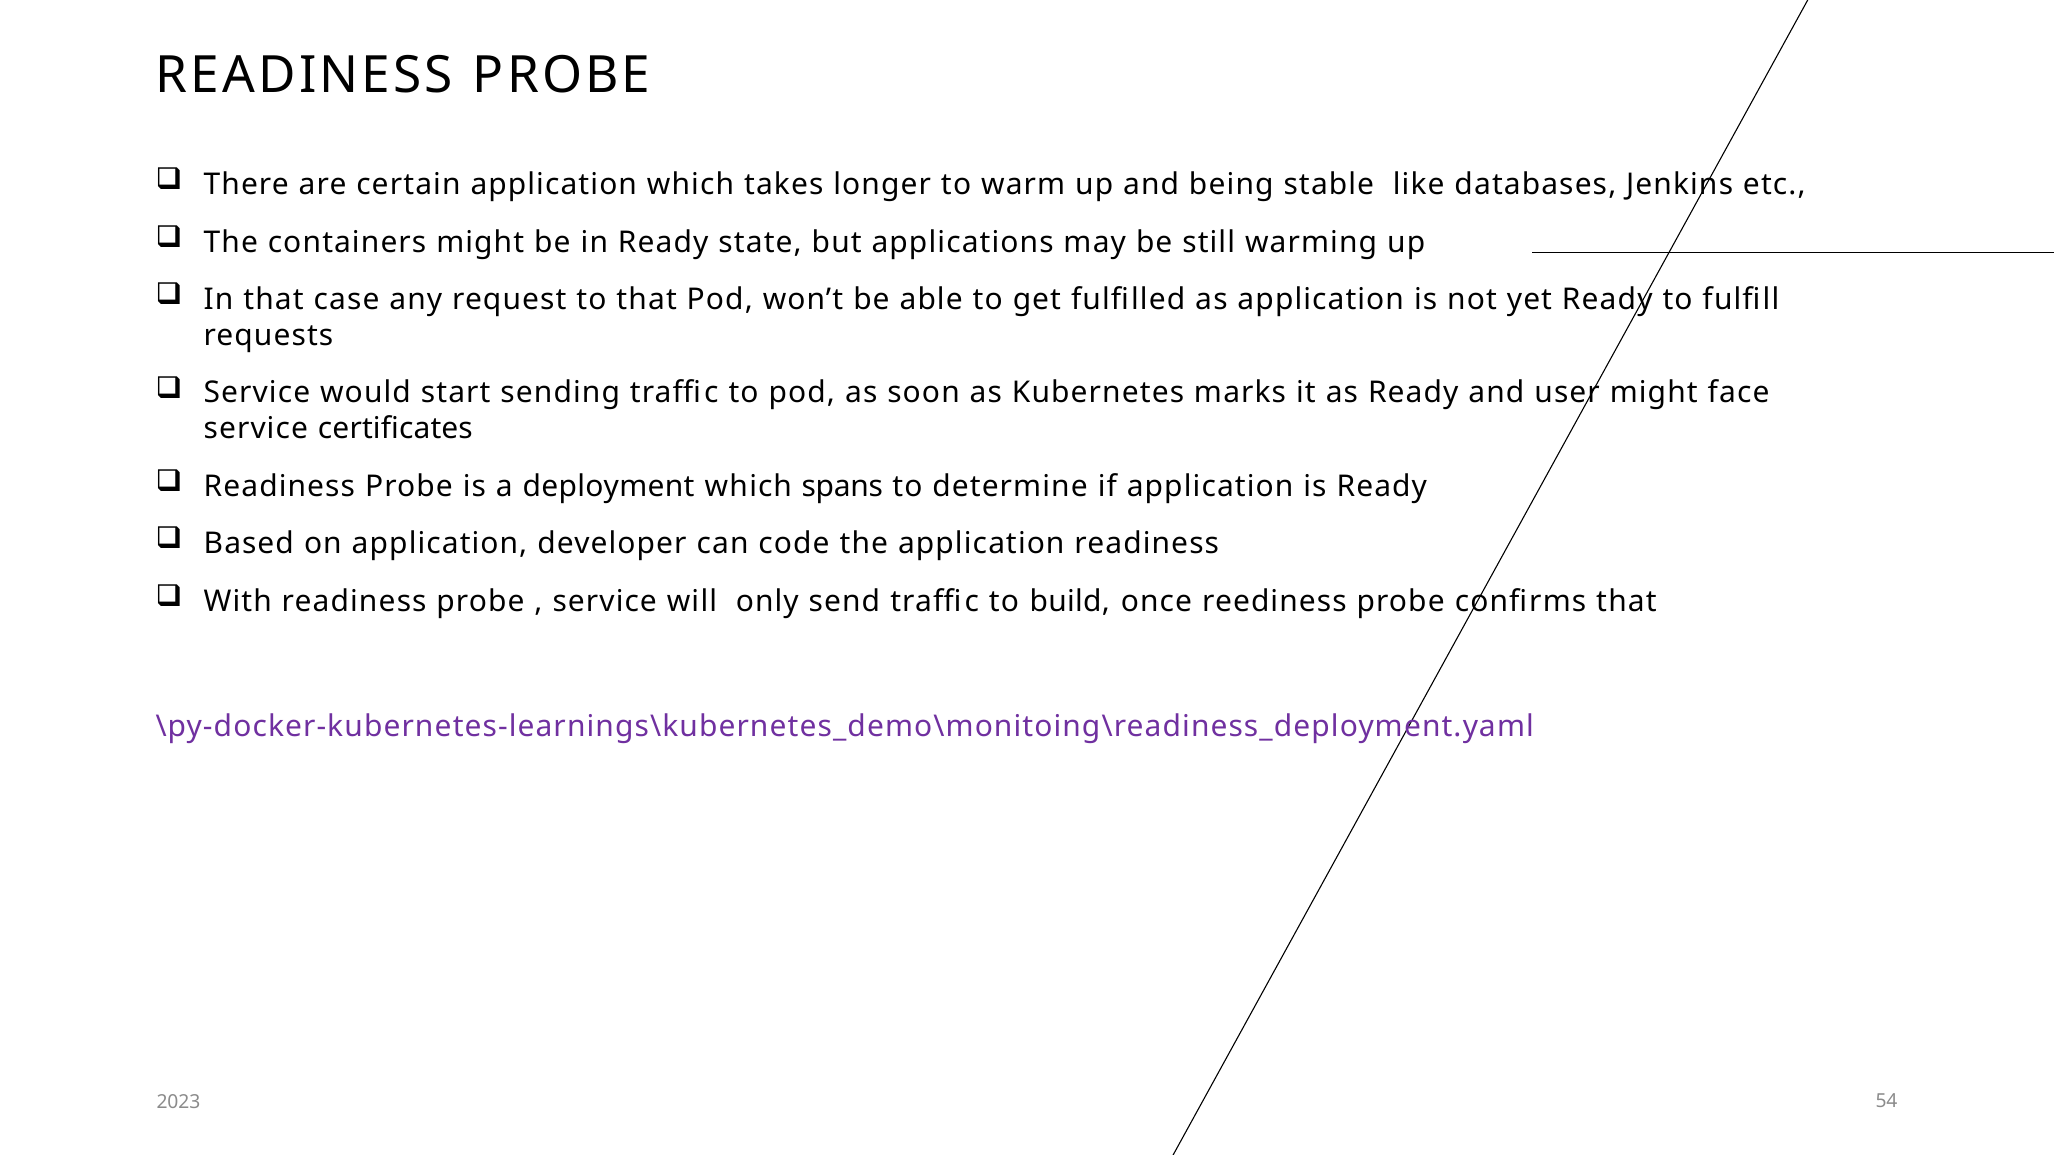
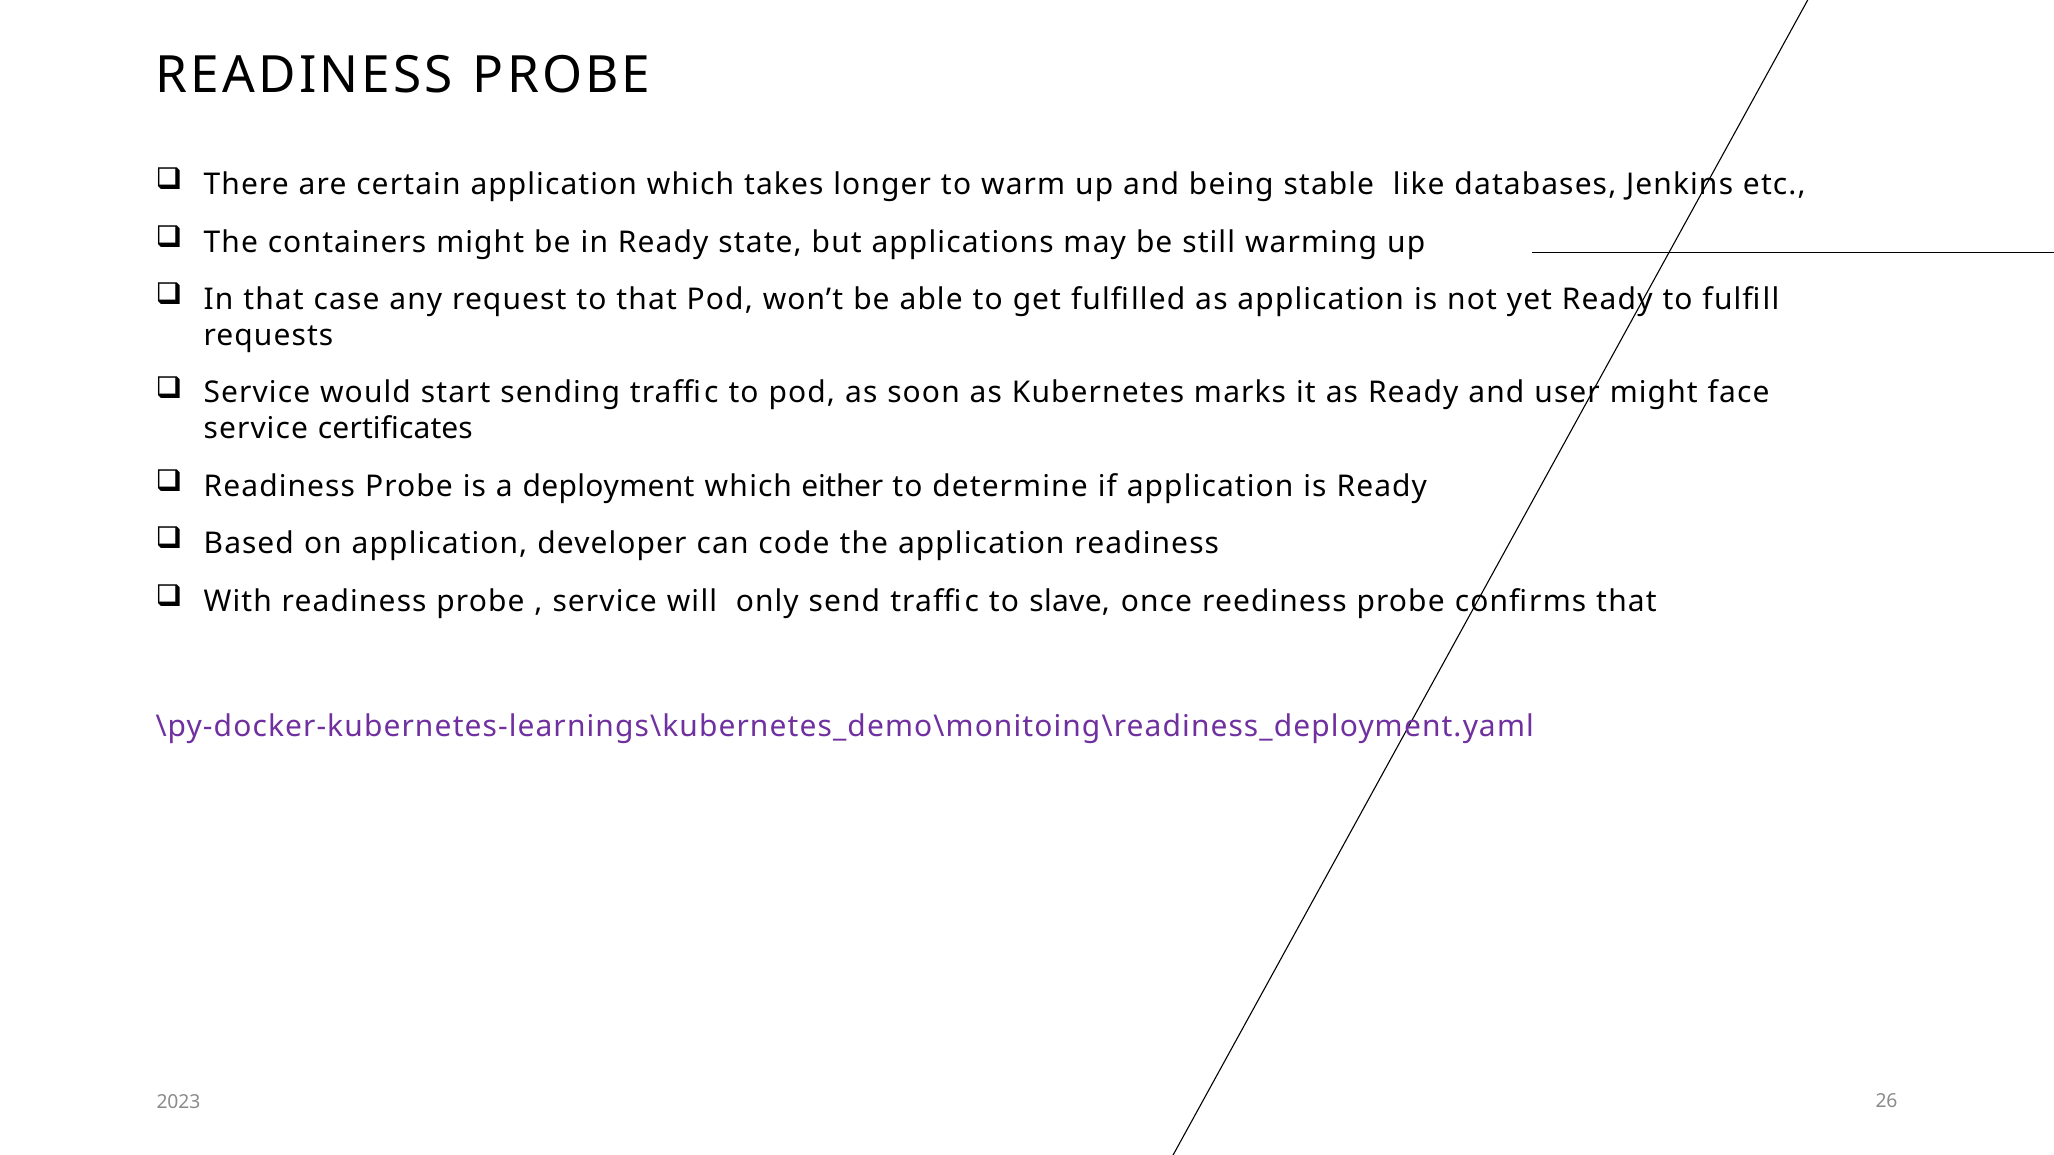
spans: spans -> either
build: build -> slave
54: 54 -> 26
